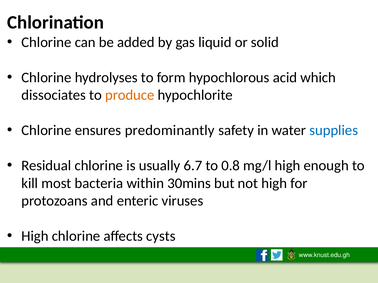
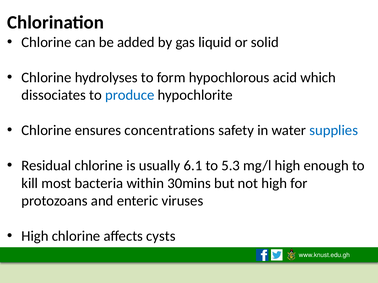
produce colour: orange -> blue
predominantly: predominantly -> concentrations
6.7: 6.7 -> 6.1
0.8: 0.8 -> 5.3
